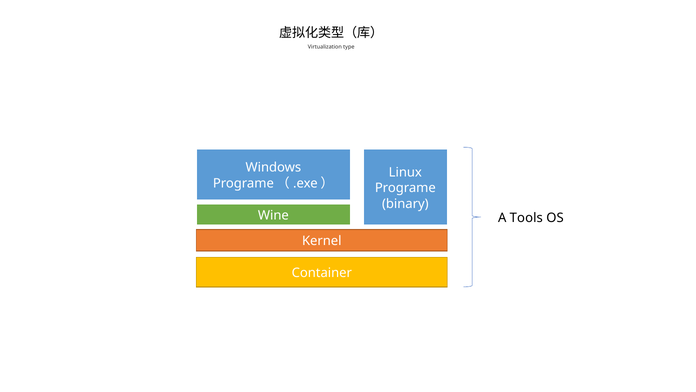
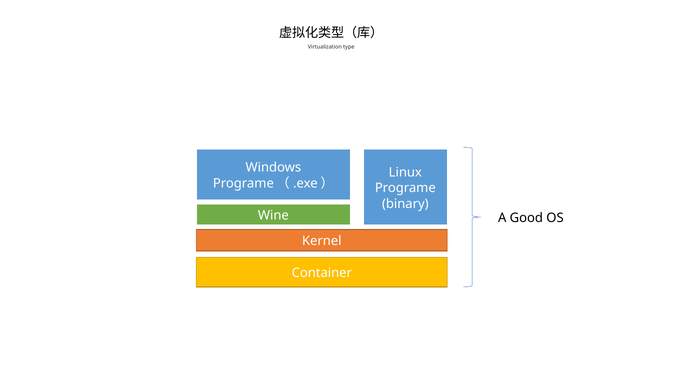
Tools: Tools -> Good
